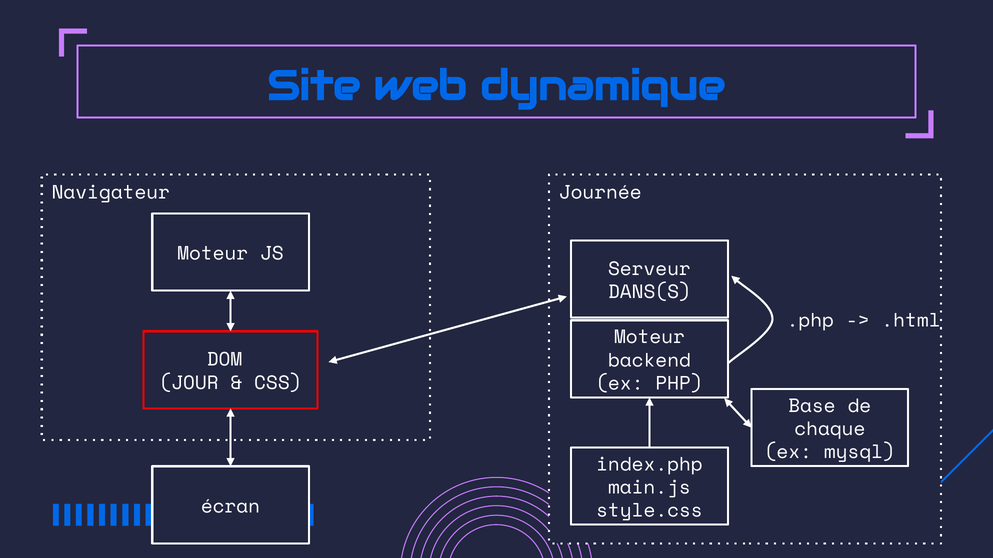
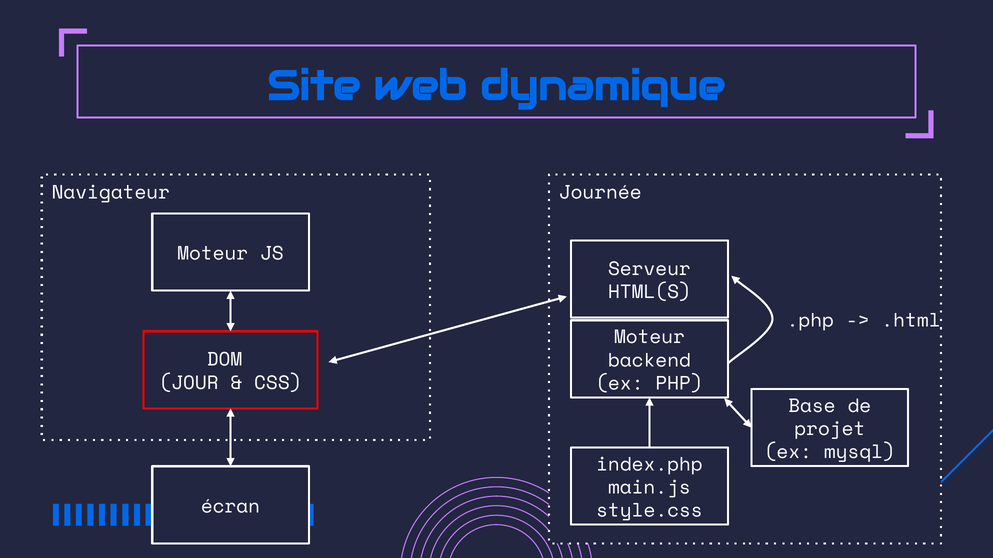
DANS(S: DANS(S -> HTML(S
chaque: chaque -> projet
